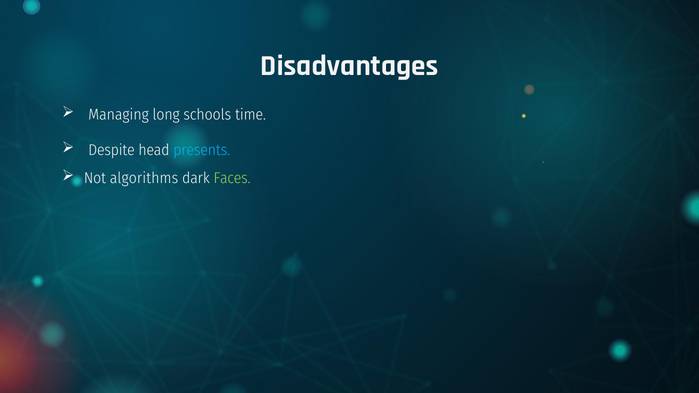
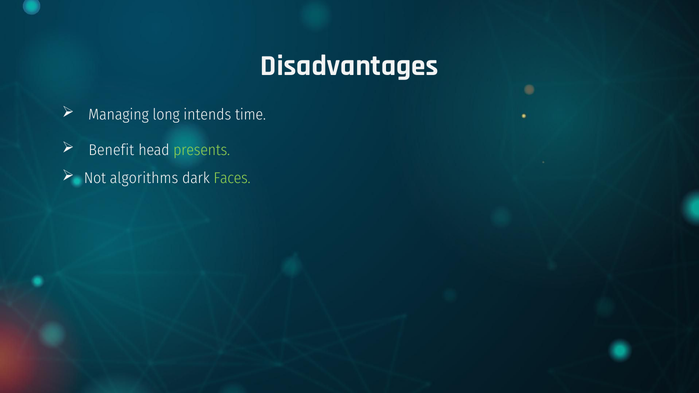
schools: schools -> intends
Despite: Despite -> Benefit
presents colour: light blue -> light green
